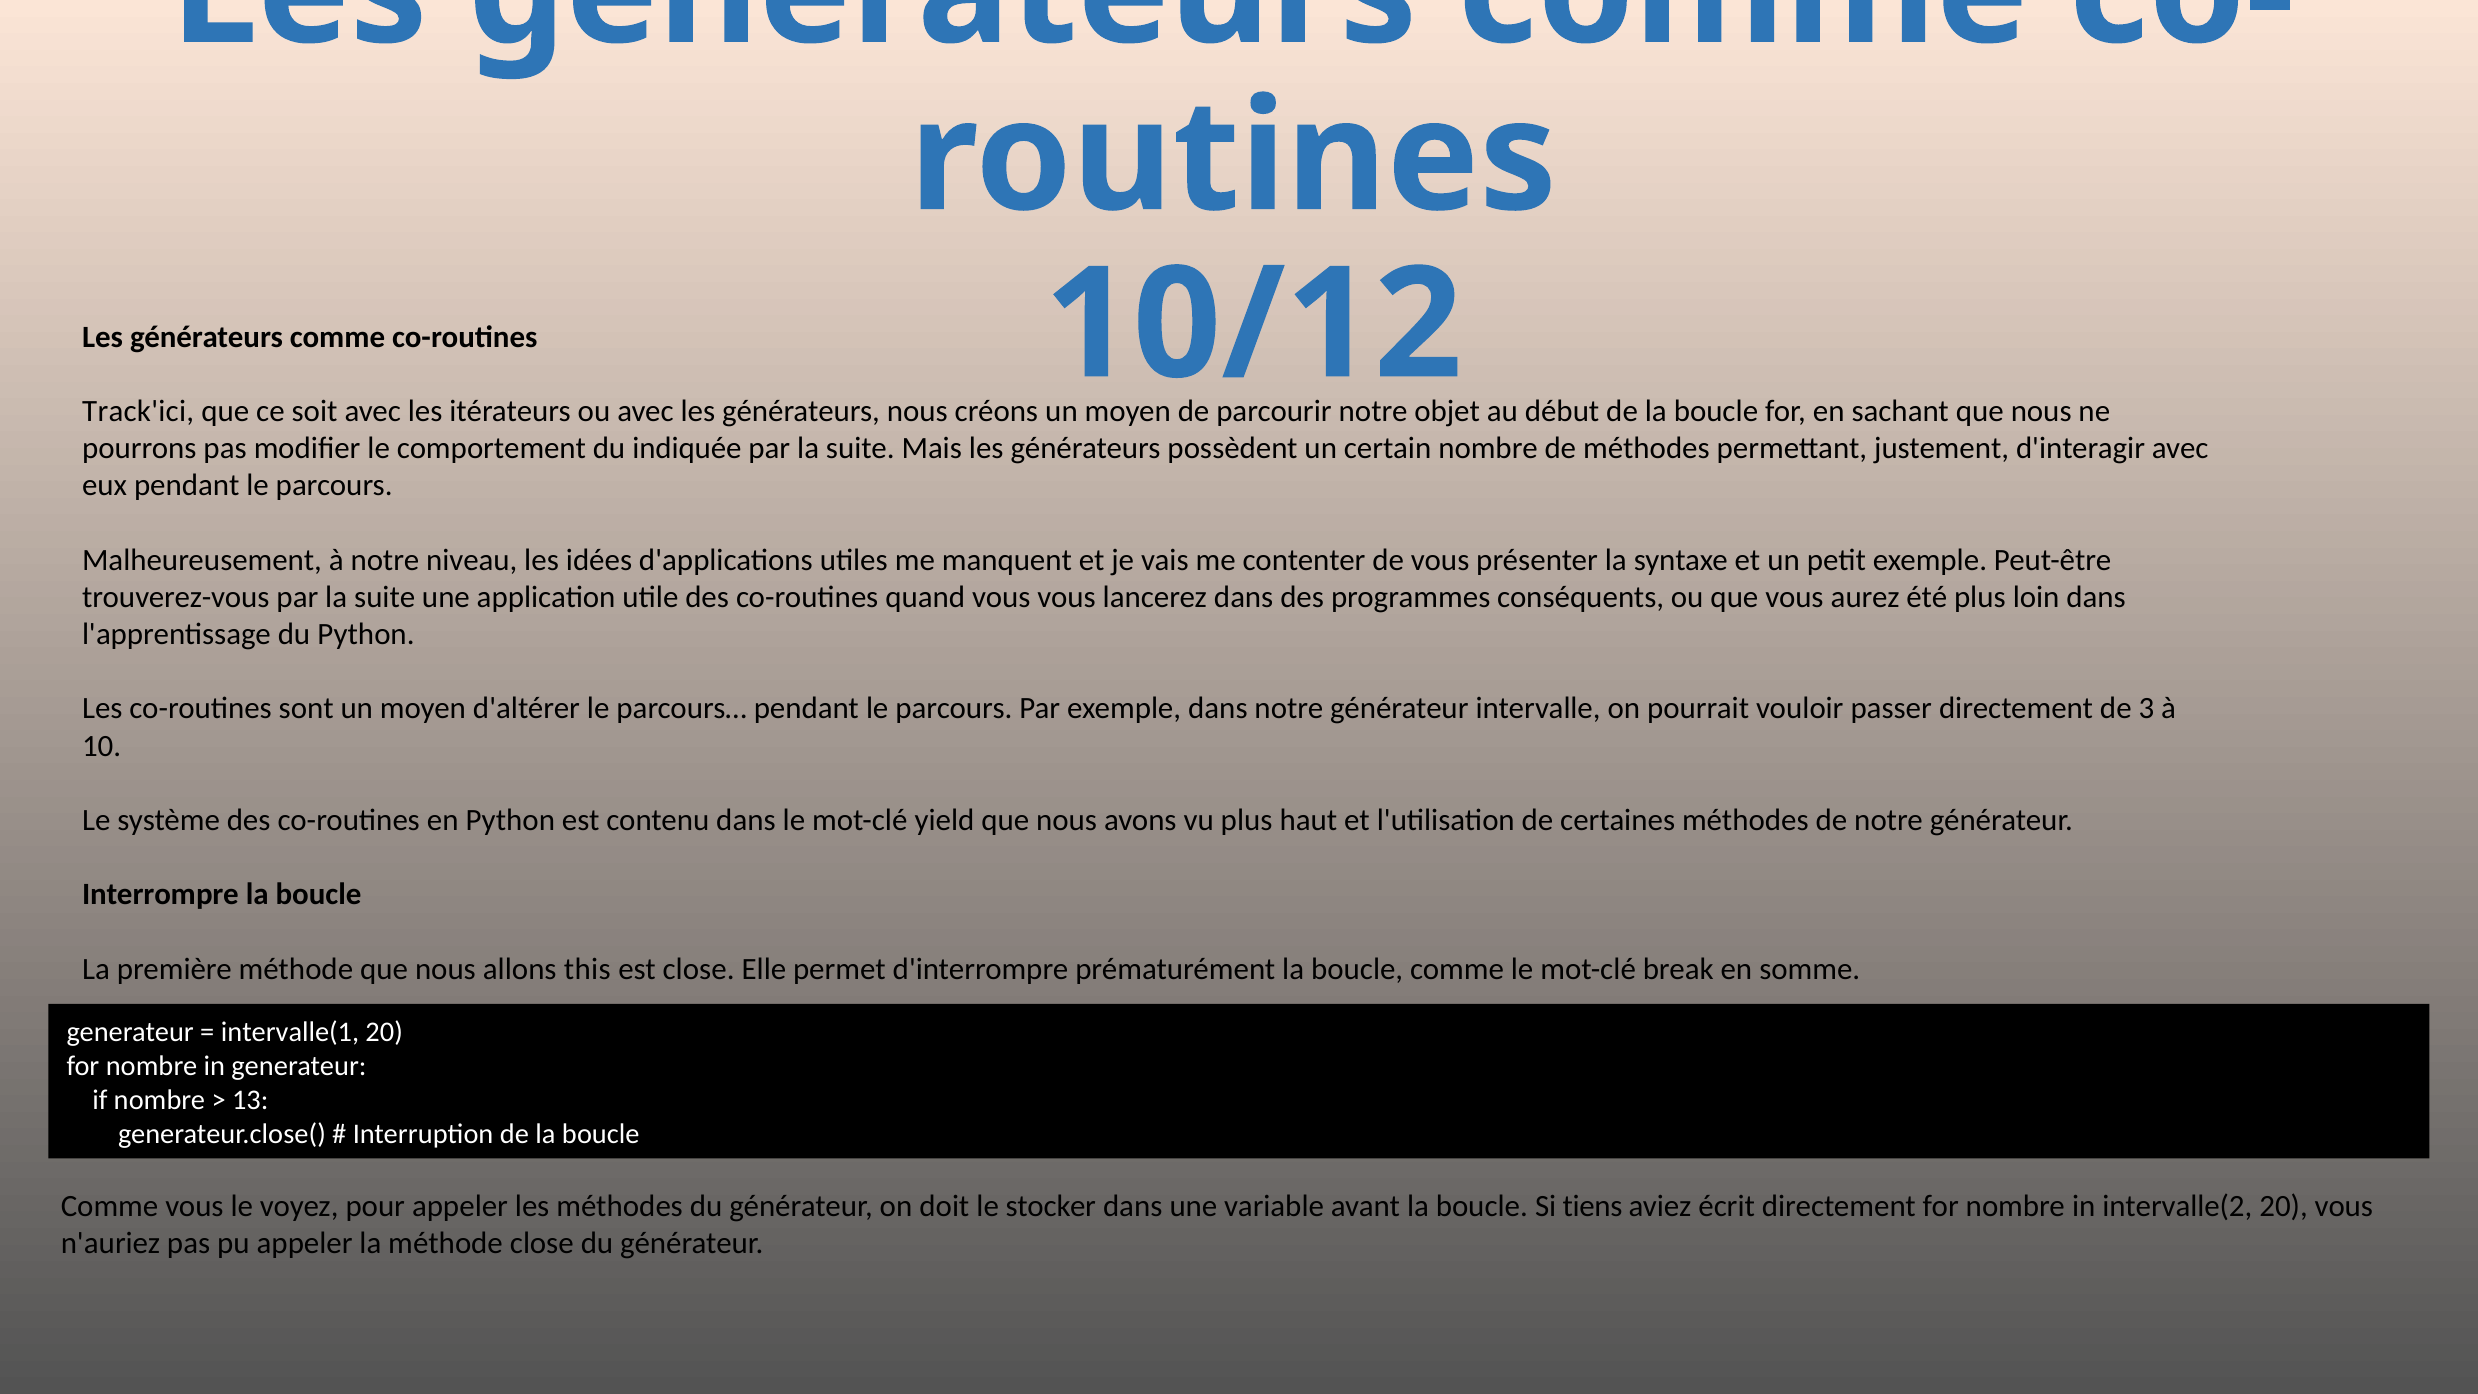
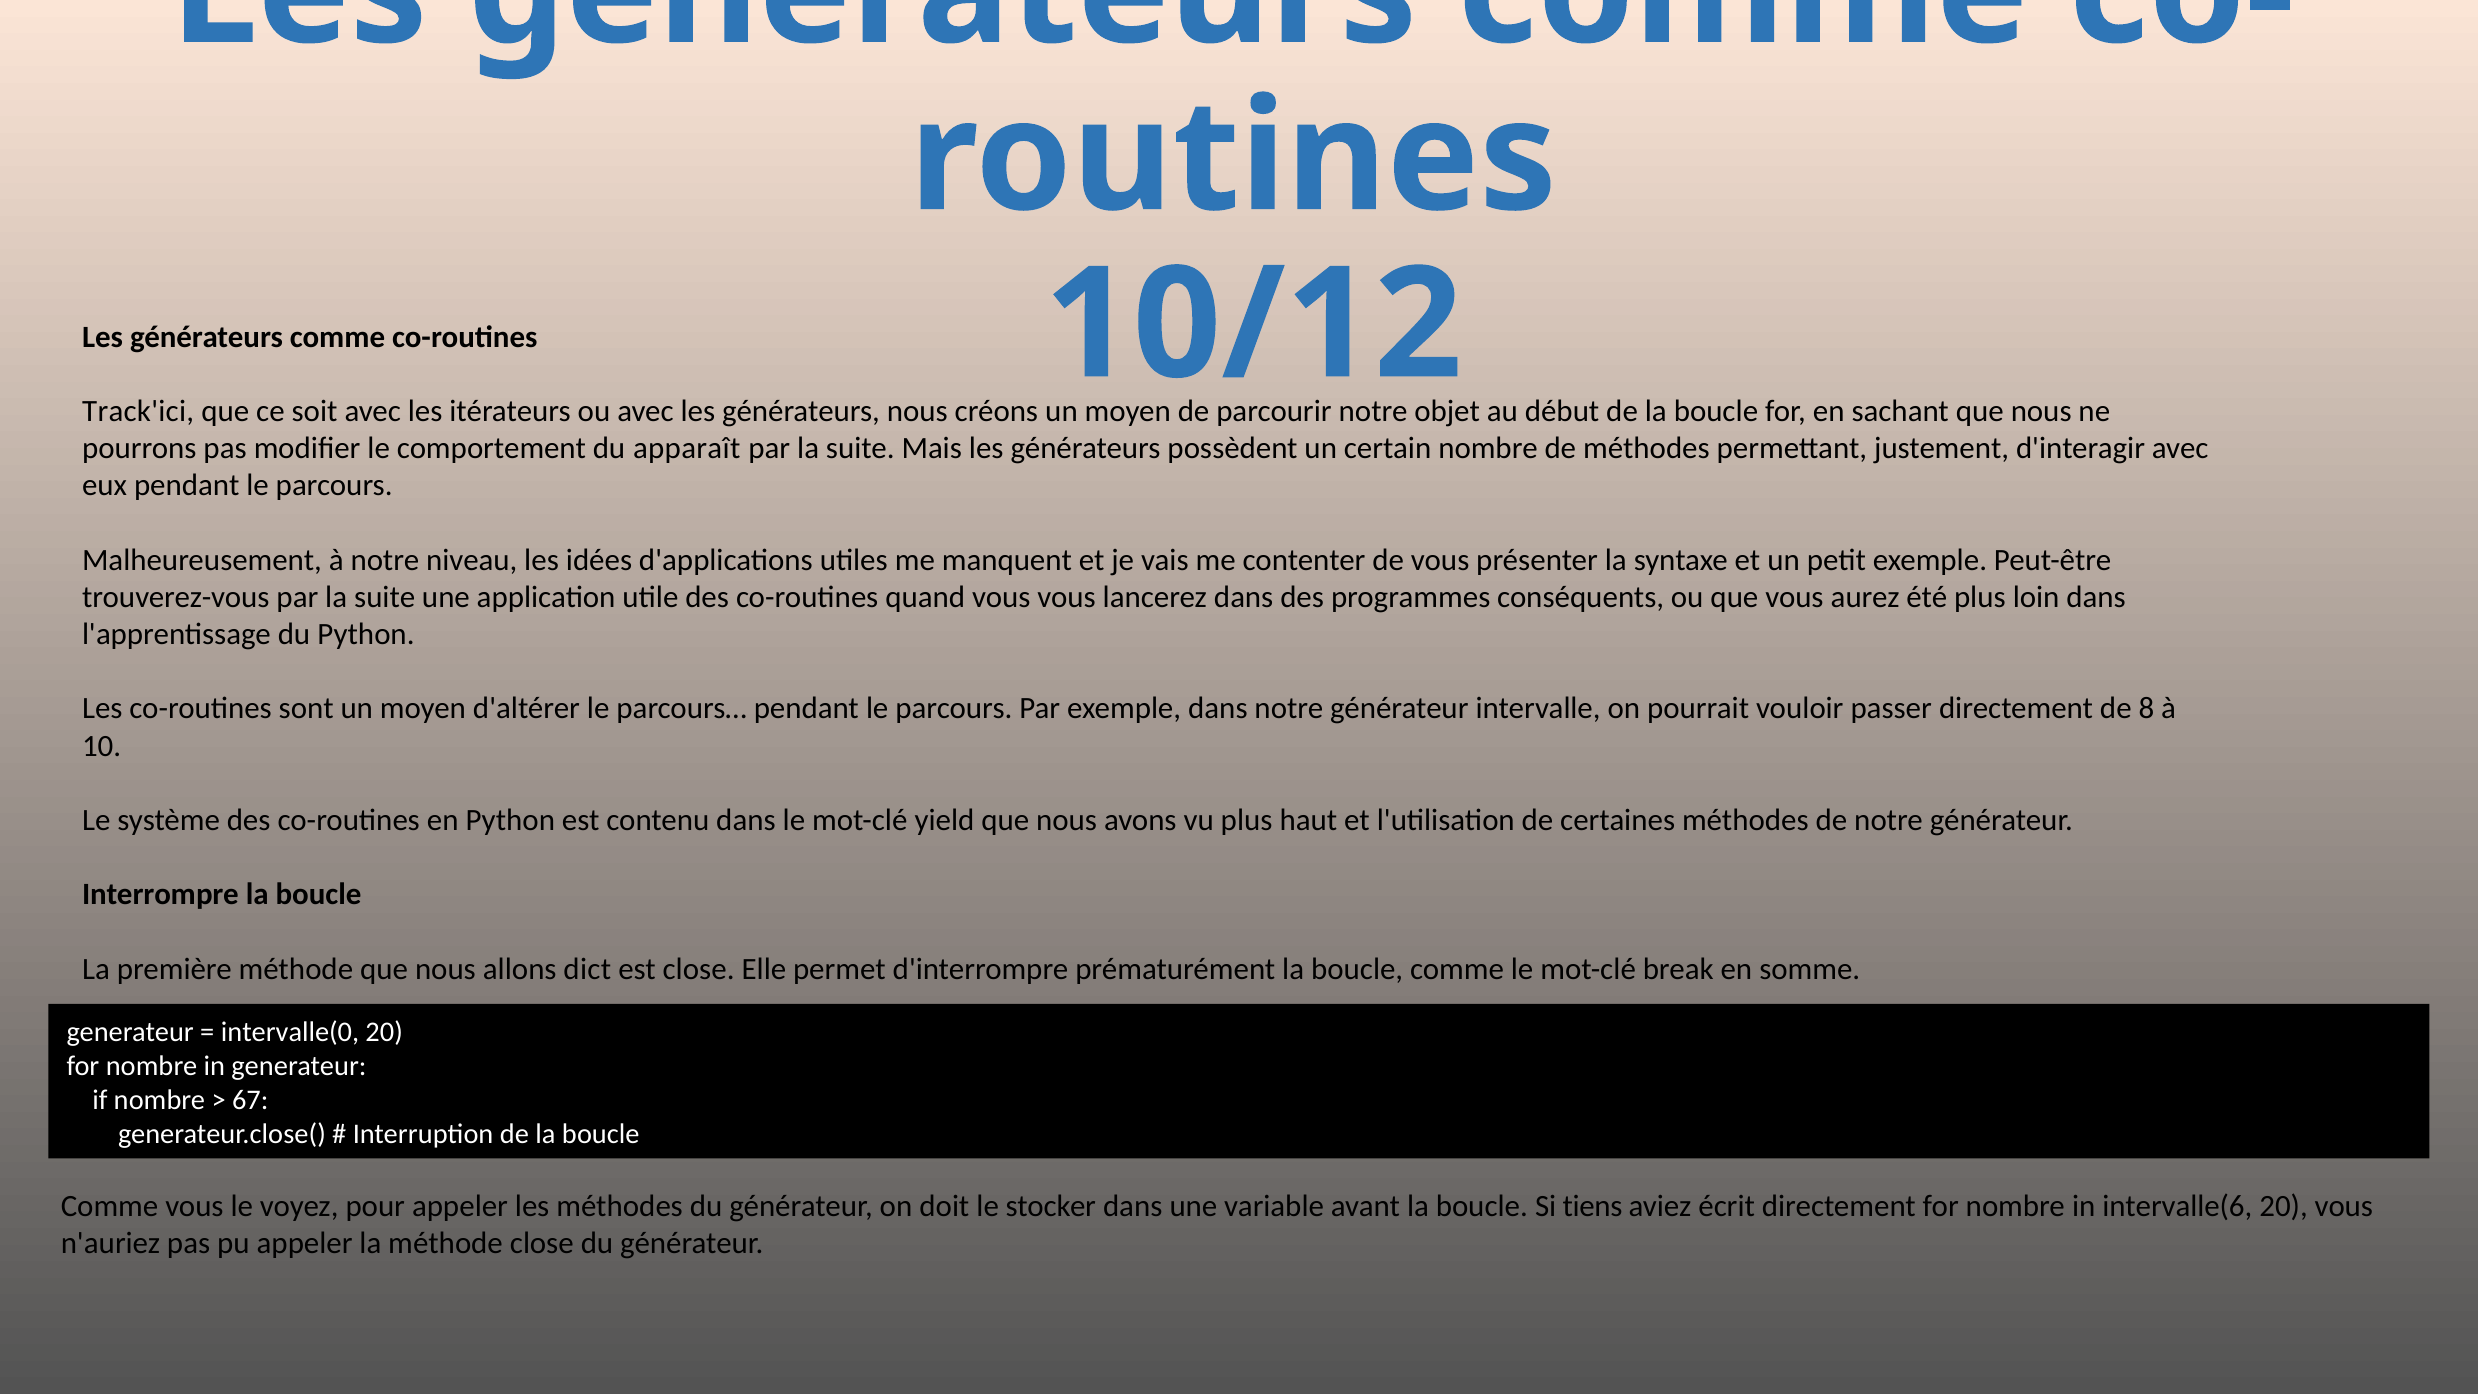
indiquée: indiquée -> apparaît
3: 3 -> 8
this: this -> dict
intervalle(1: intervalle(1 -> intervalle(0
13: 13 -> 67
intervalle(2: intervalle(2 -> intervalle(6
